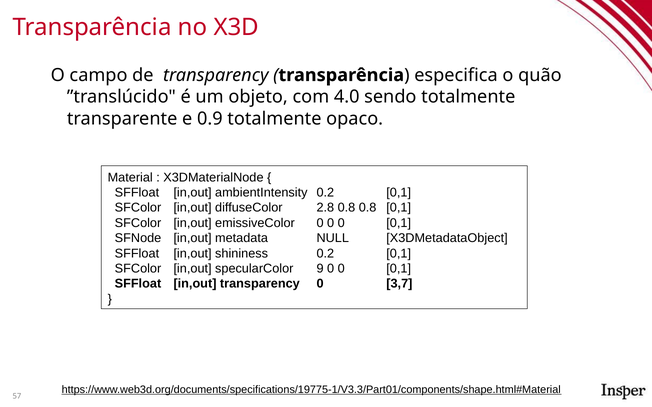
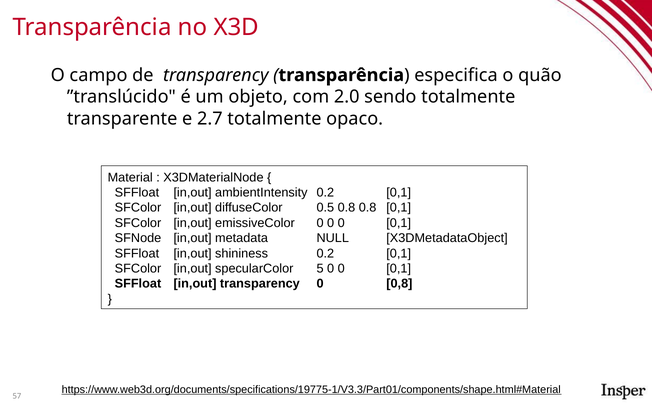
4.0: 4.0 -> 2.0
0.9: 0.9 -> 2.7
2.8: 2.8 -> 0.5
9: 9 -> 5
3,7: 3,7 -> 0,8
